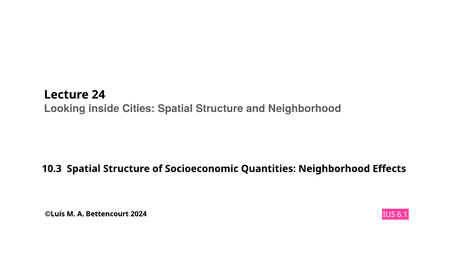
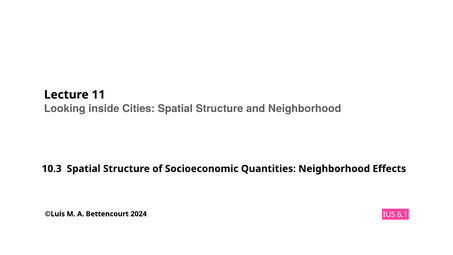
24: 24 -> 11
